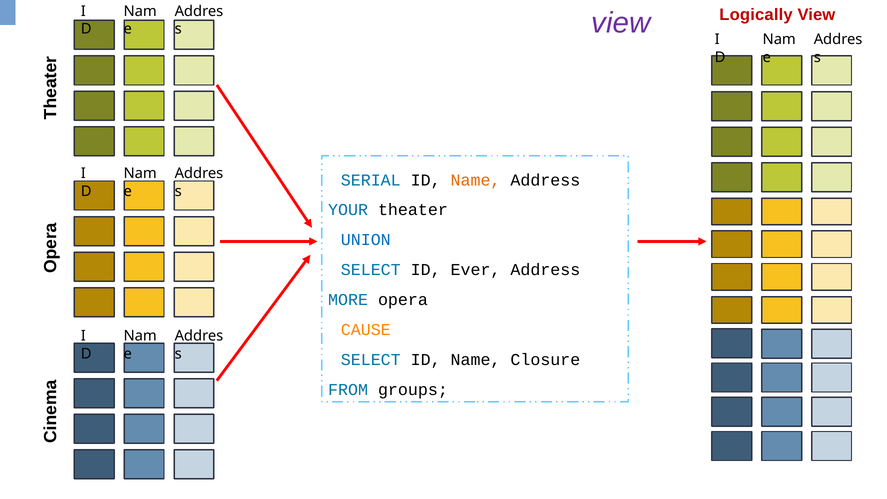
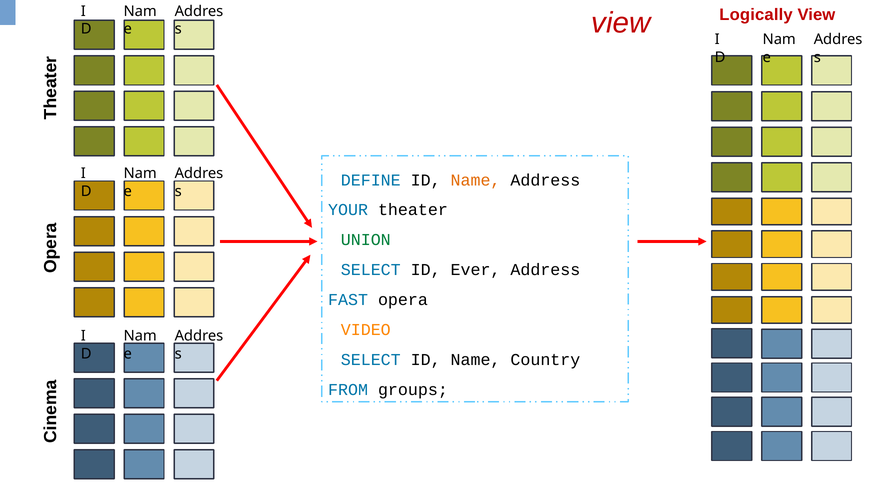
view at (621, 23) colour: purple -> red
SERIAL: SERIAL -> DEFINE
UNION colour: blue -> green
MORE: MORE -> FAST
CAUSE: CAUSE -> VIDEO
Closure: Closure -> Country
